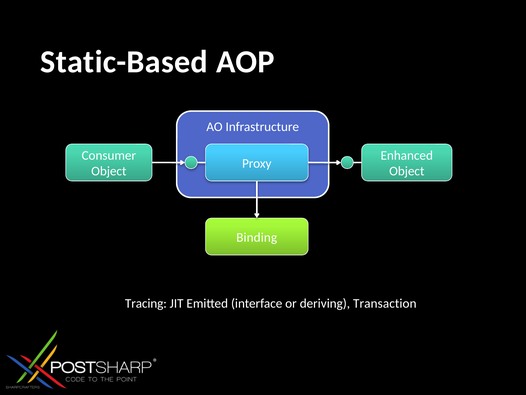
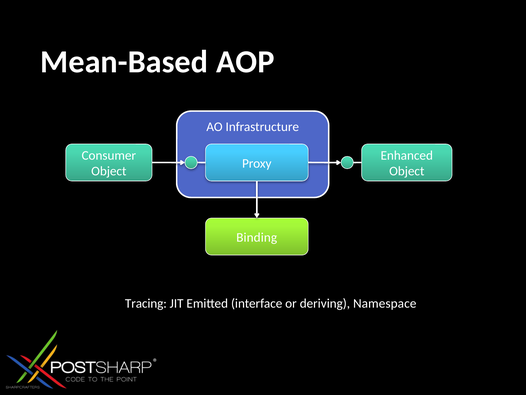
Static-Based: Static-Based -> Mean-Based
Transaction: Transaction -> Namespace
